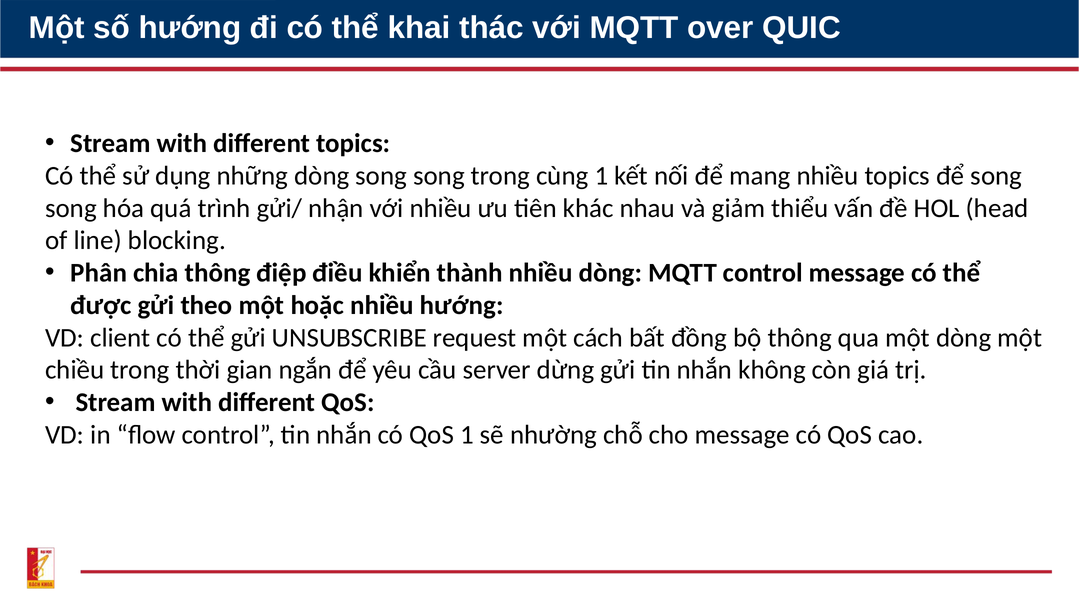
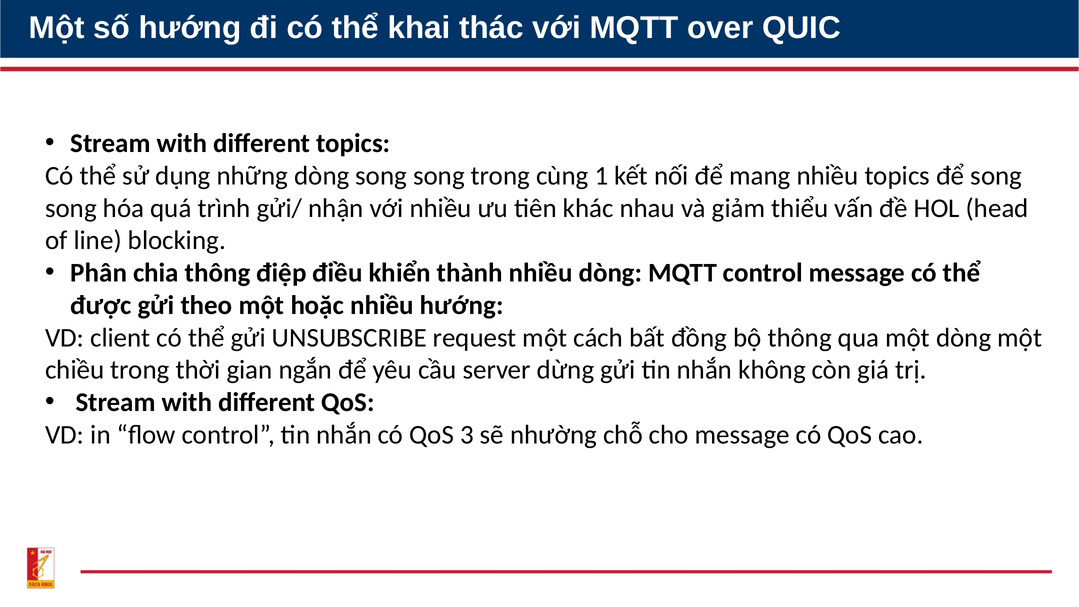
QoS 1: 1 -> 3
